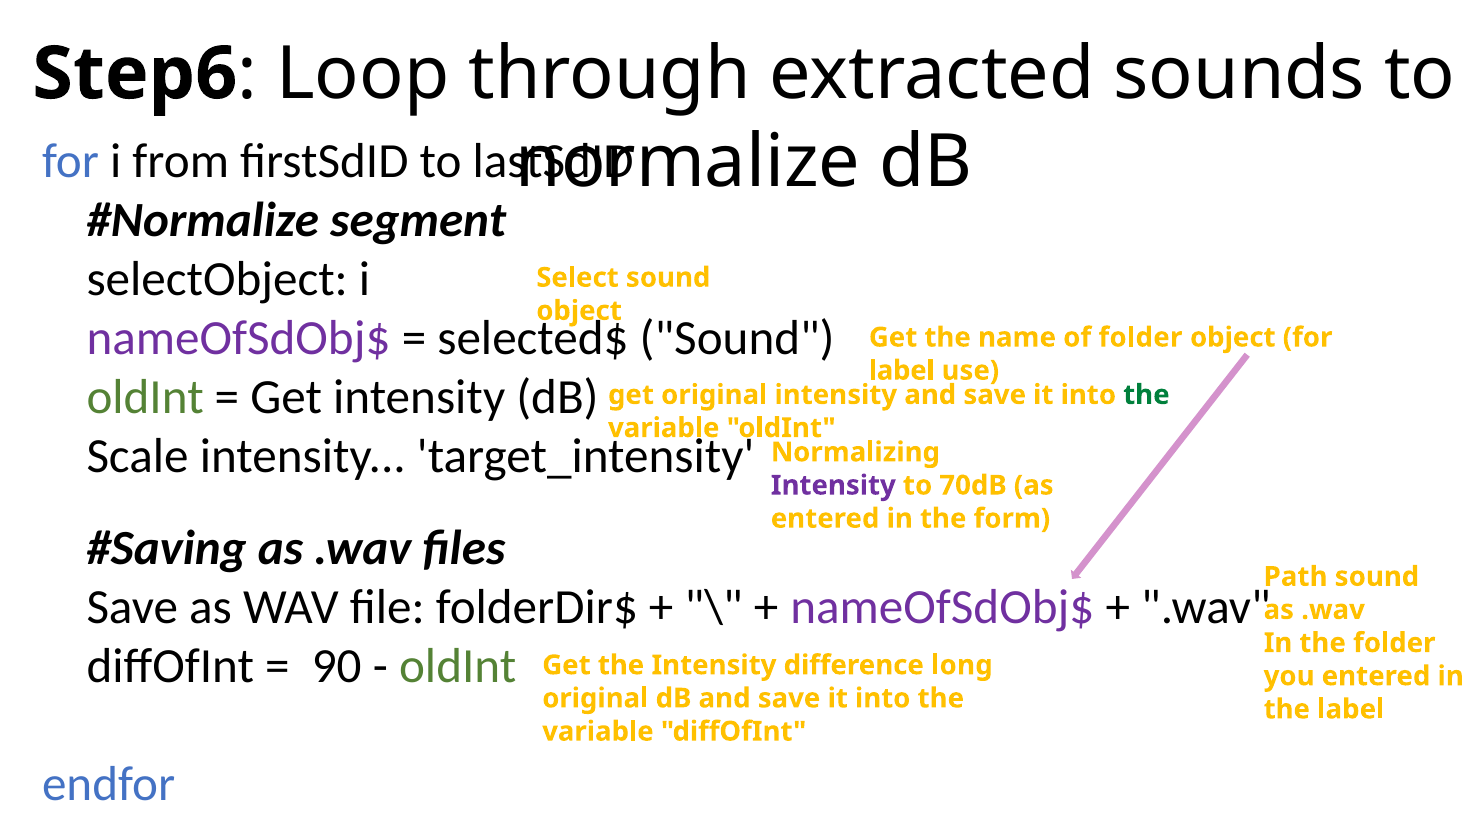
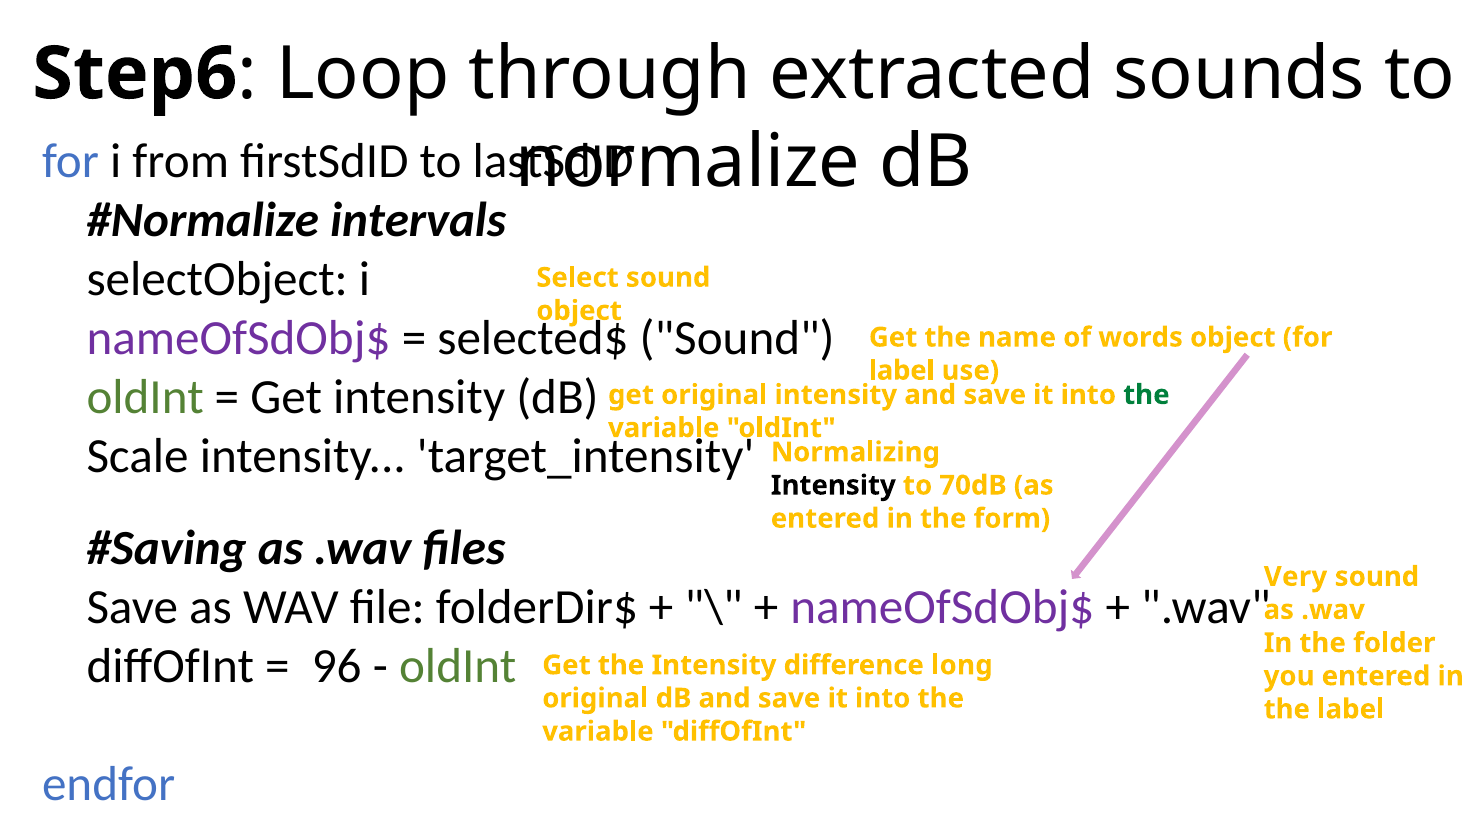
segment: segment -> intervals
of folder: folder -> words
Intensity at (833, 485) colour: purple -> black
Path: Path -> Very
90: 90 -> 96
